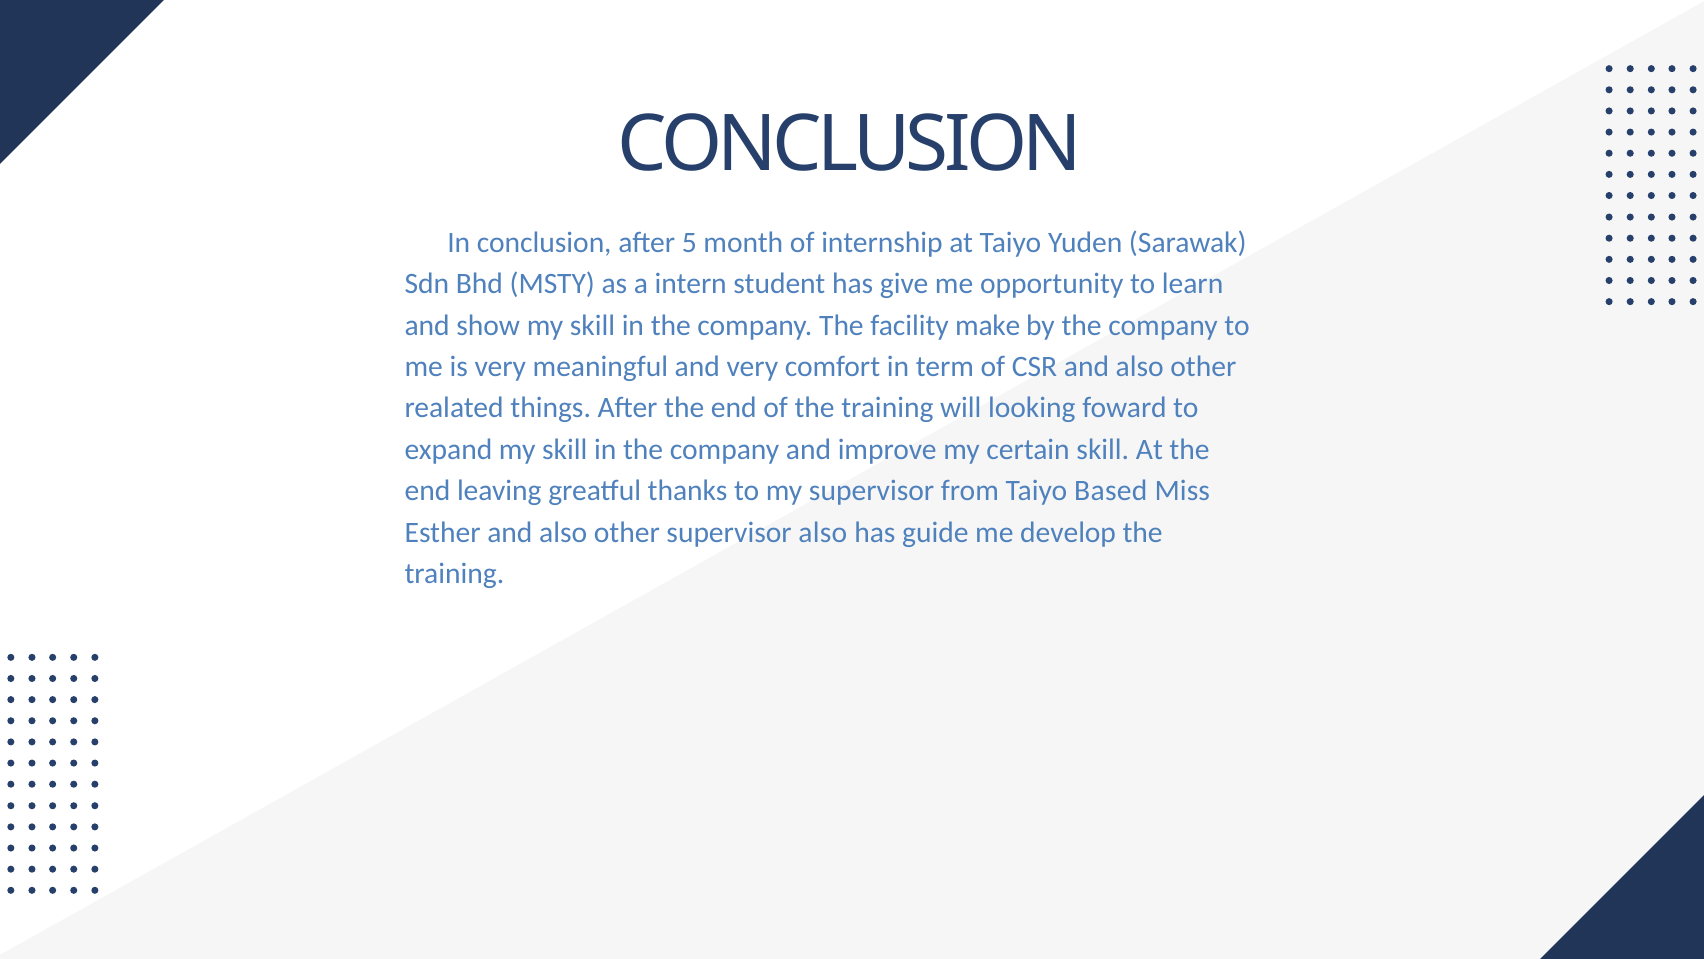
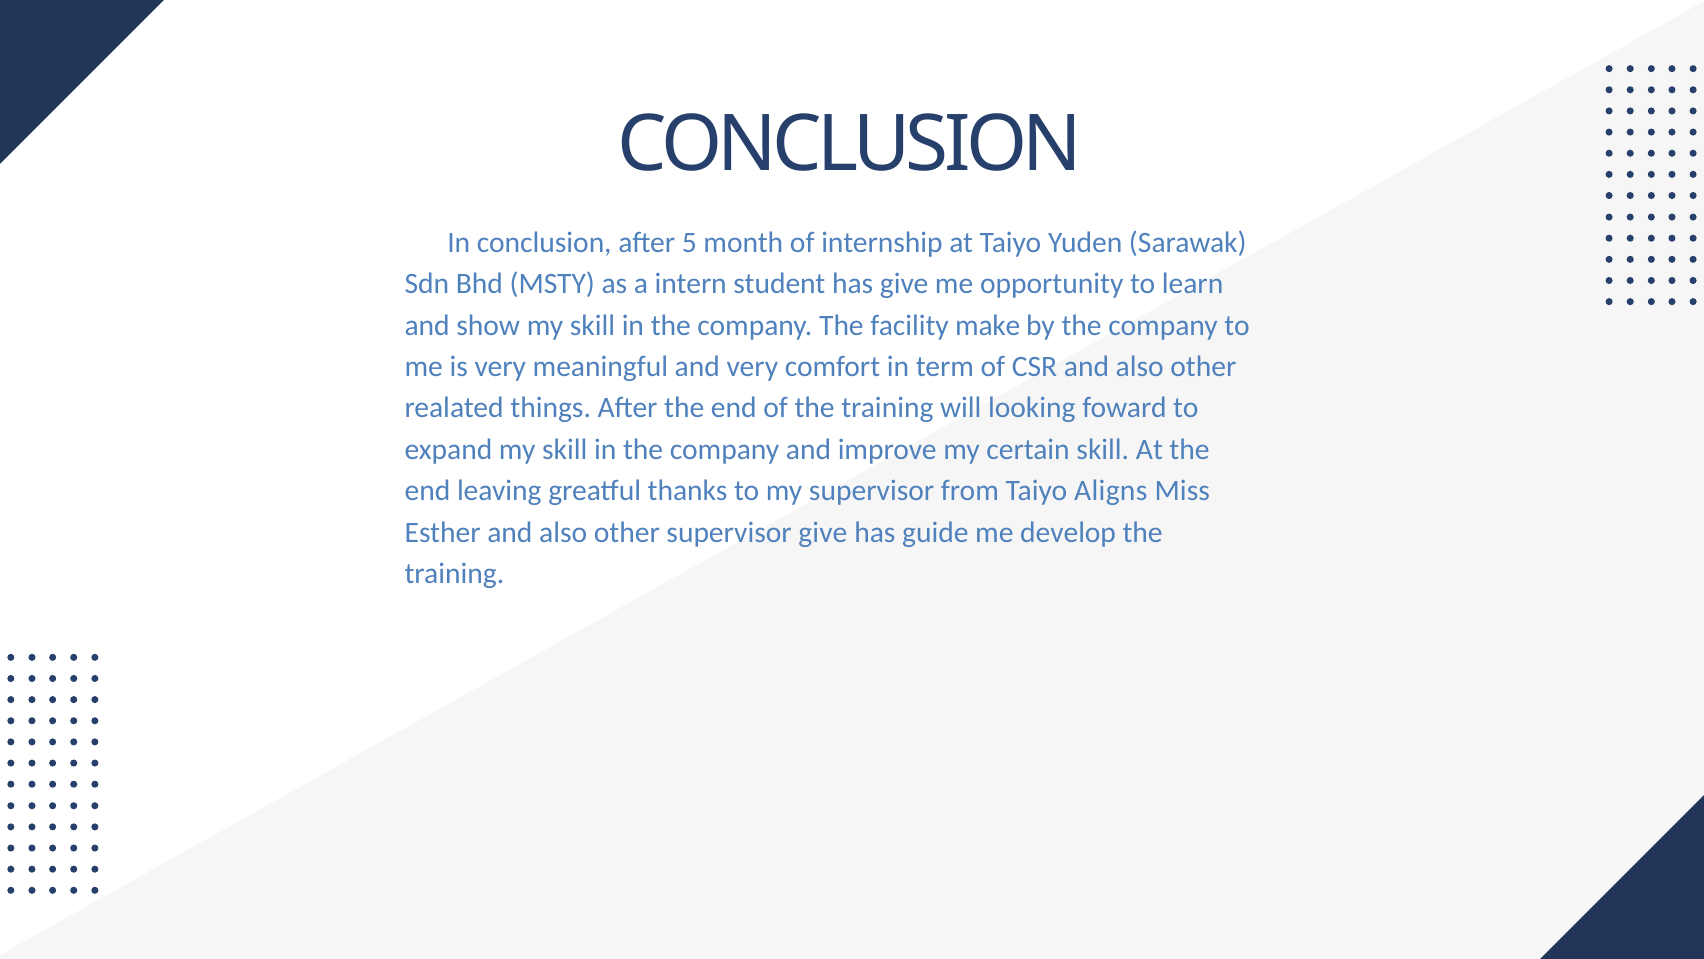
Based: Based -> Aligns
supervisor also: also -> give
